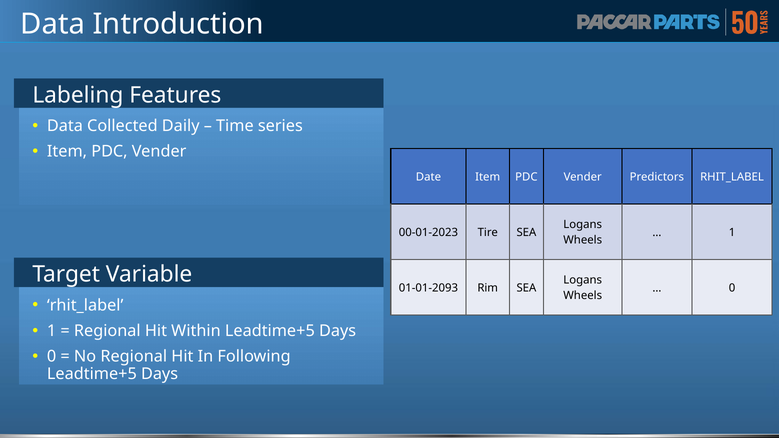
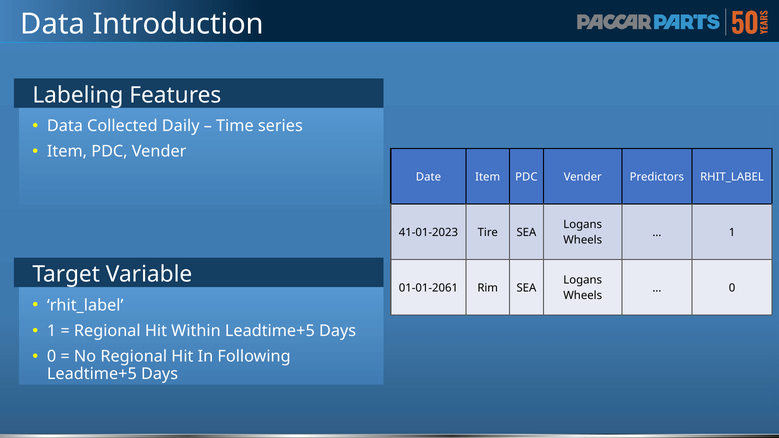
00-01-2023: 00-01-2023 -> 41-01-2023
01-01-2093: 01-01-2093 -> 01-01-2061
